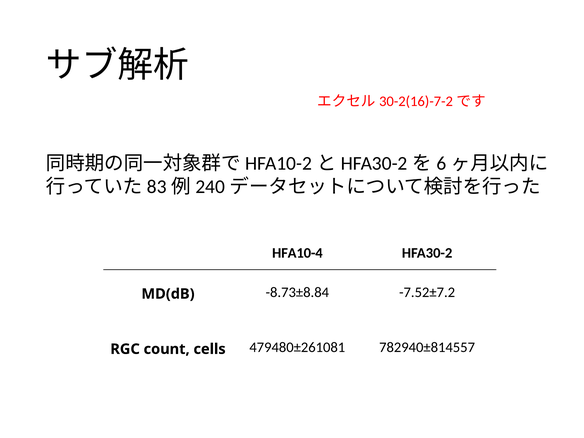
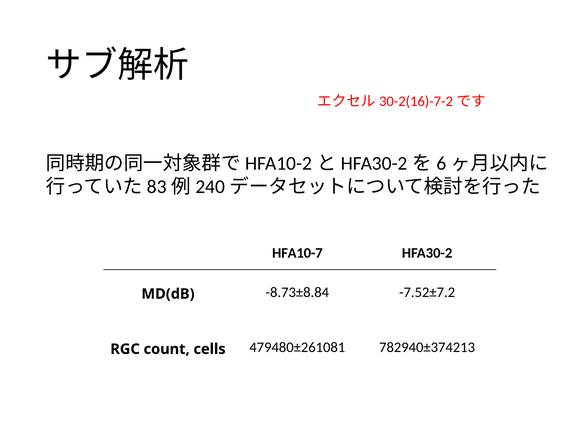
HFA10-4: HFA10-4 -> HFA10-7
782940±814557: 782940±814557 -> 782940±374213
